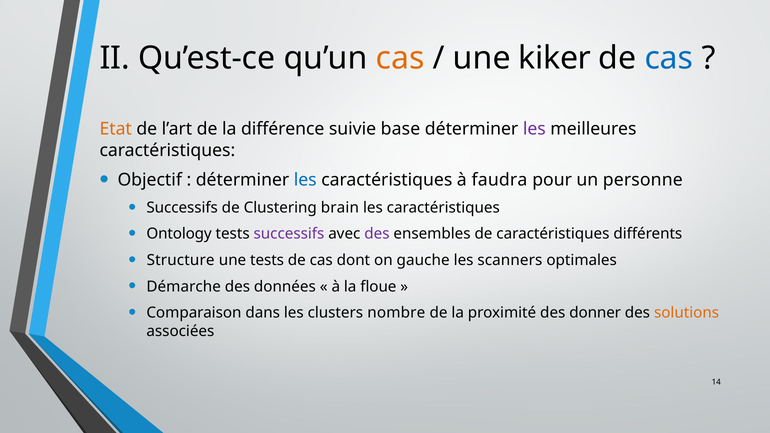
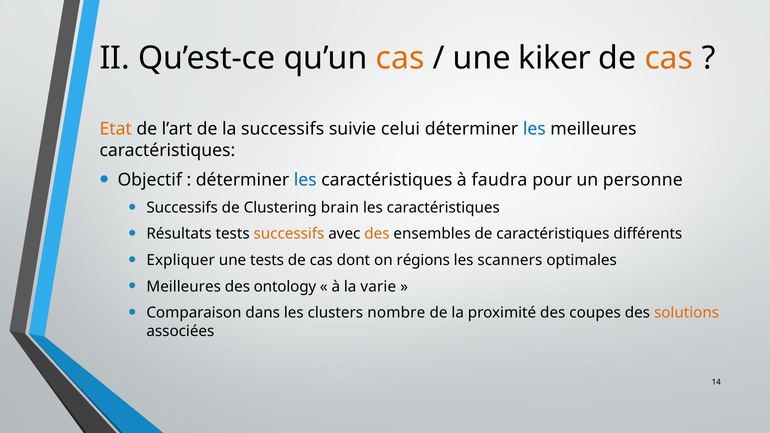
cas at (669, 58) colour: blue -> orange
la différence: différence -> successifs
base: base -> celui
les at (534, 129) colour: purple -> blue
Ontology: Ontology -> Résultats
successifs at (289, 234) colour: purple -> orange
des at (377, 234) colour: purple -> orange
Structure: Structure -> Expliquer
gauche: gauche -> régions
Démarche at (184, 287): Démarche -> Meilleures
données: données -> ontology
floue: floue -> varie
donner: donner -> coupes
